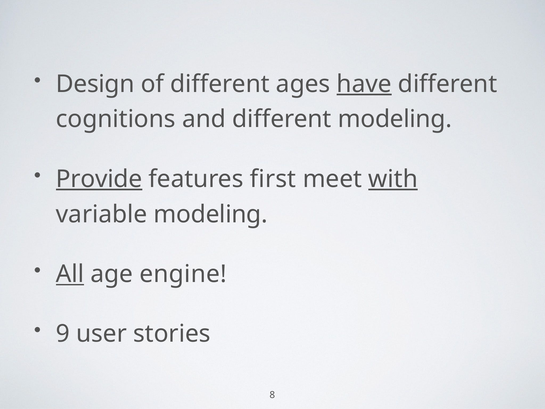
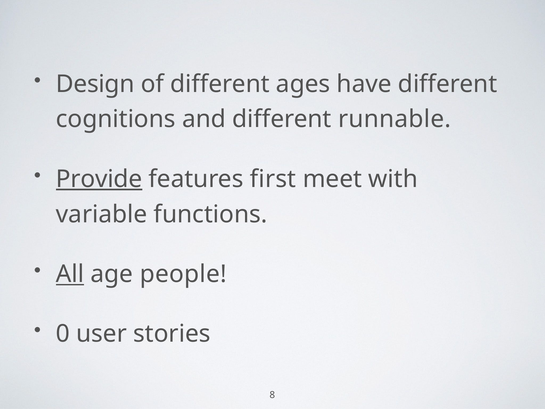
have underline: present -> none
different modeling: modeling -> runnable
with underline: present -> none
variable modeling: modeling -> functions
engine: engine -> people
9: 9 -> 0
